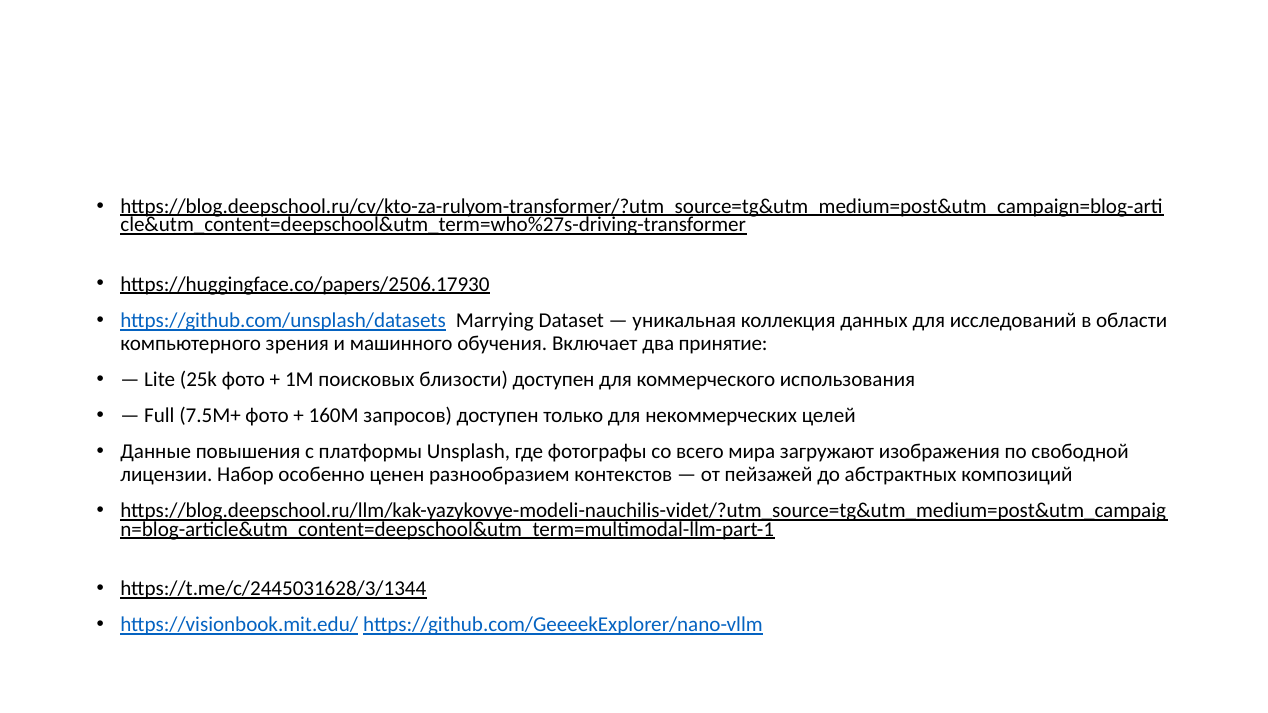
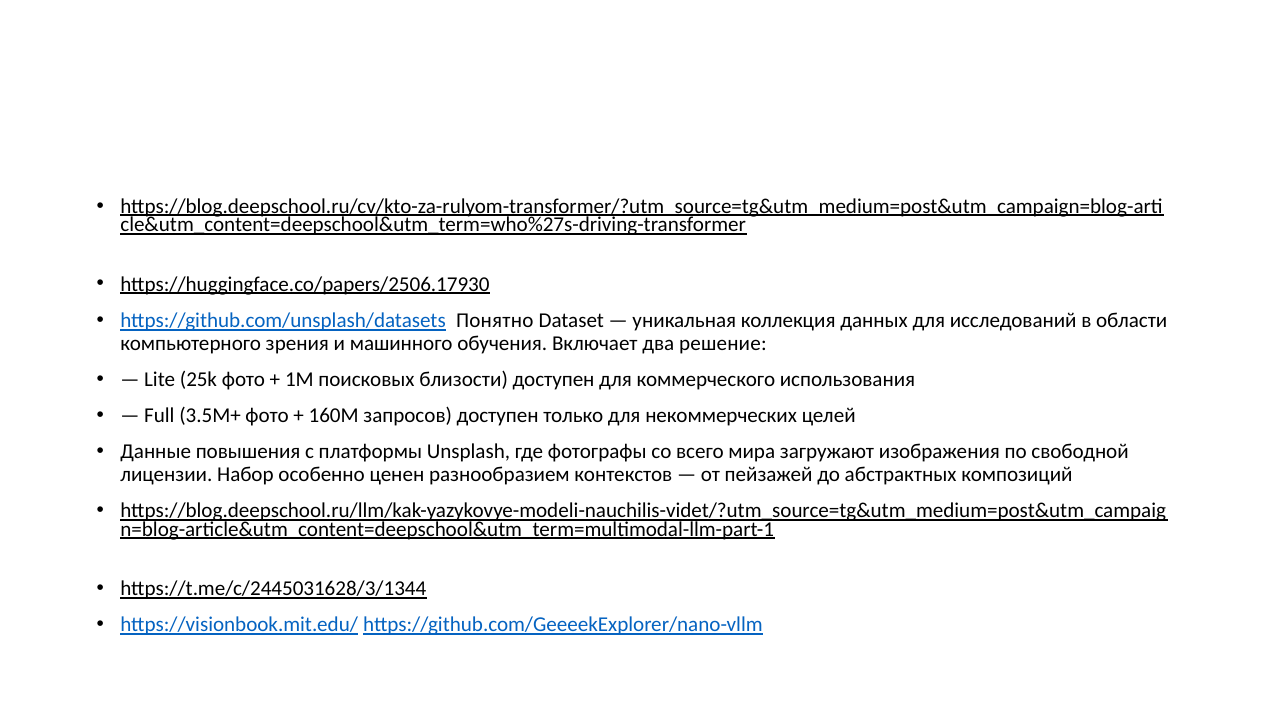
Marrying: Marrying -> Понятно
принятие: принятие -> решение
7.5M+: 7.5M+ -> 3.5M+
